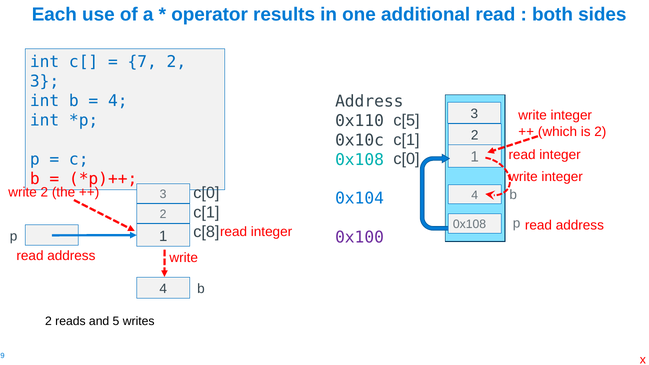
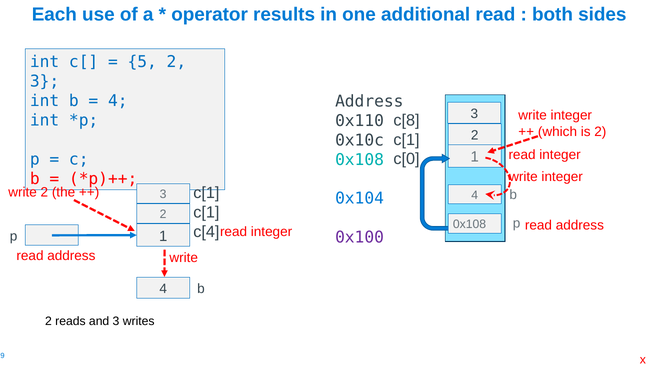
7: 7 -> 5
c[5: c[5 -> c[8
c[0 at (206, 193): c[0 -> c[1
c[8: c[8 -> c[4
and 5: 5 -> 3
